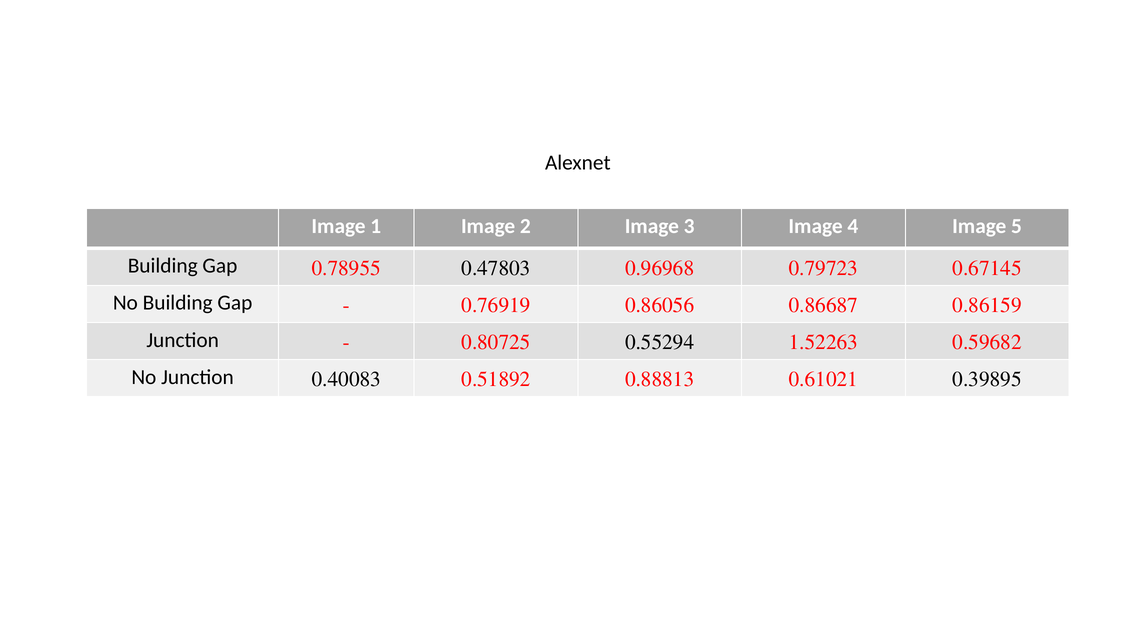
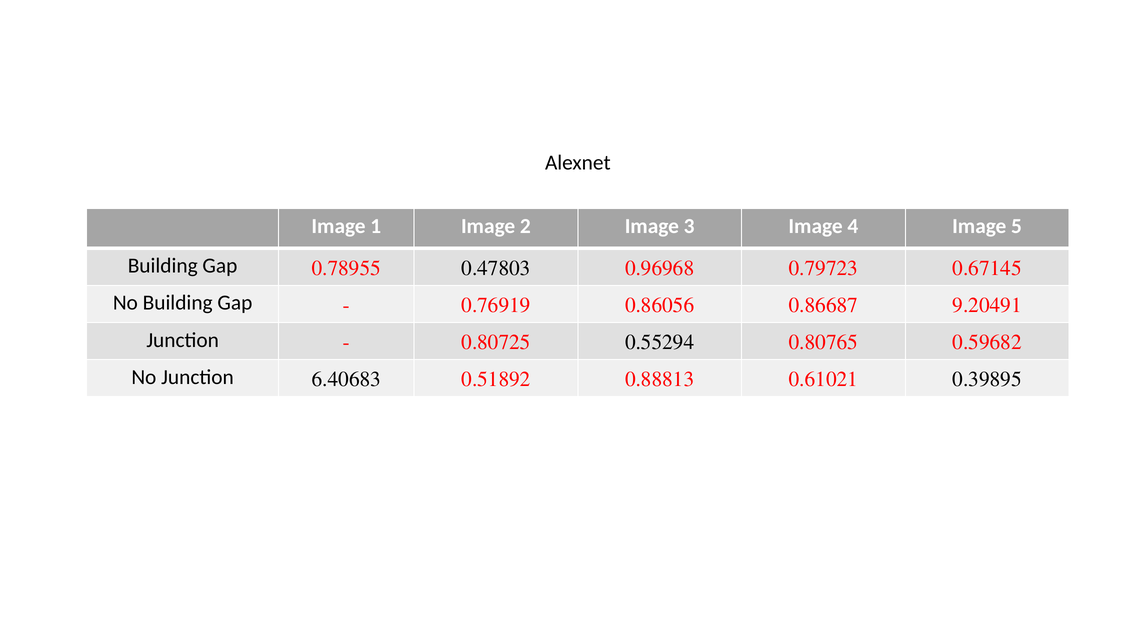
0.86159: 0.86159 -> 9.20491
1.52263: 1.52263 -> 0.80765
0.40083: 0.40083 -> 6.40683
